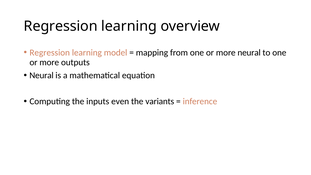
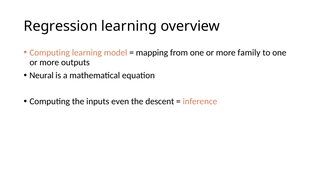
Regression at (50, 53): Regression -> Computing
more neural: neural -> family
variants: variants -> descent
